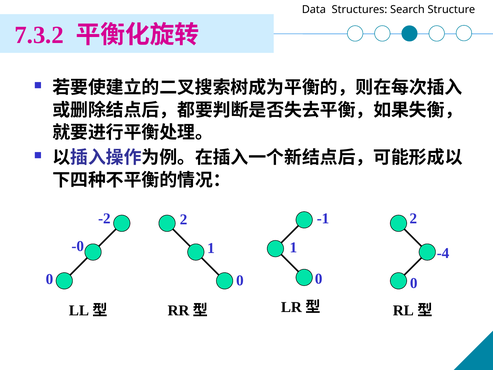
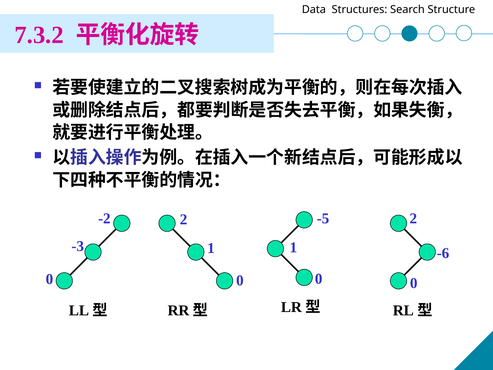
-1: -1 -> -5
-0: -0 -> -3
-4: -4 -> -6
